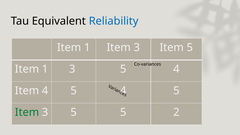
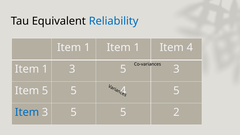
1 Item 3: 3 -> 1
Item 5: 5 -> 4
3 5 4: 4 -> 3
Item 4: 4 -> 5
Item at (27, 112) colour: green -> blue
